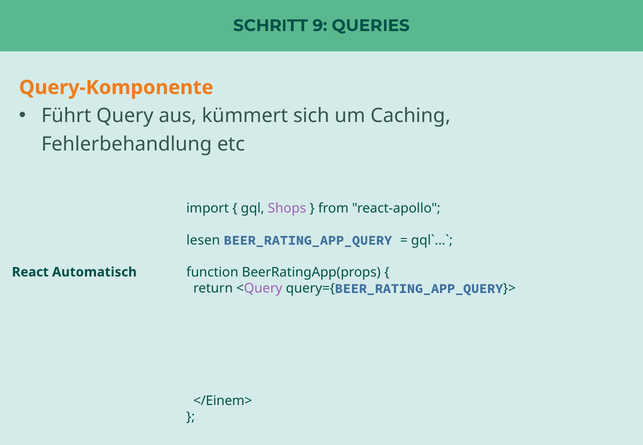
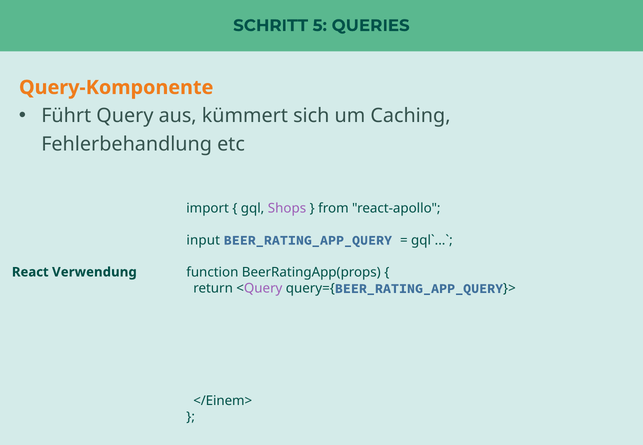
9: 9 -> 5
lesen: lesen -> input
Automatisch: Automatisch -> Verwendung
